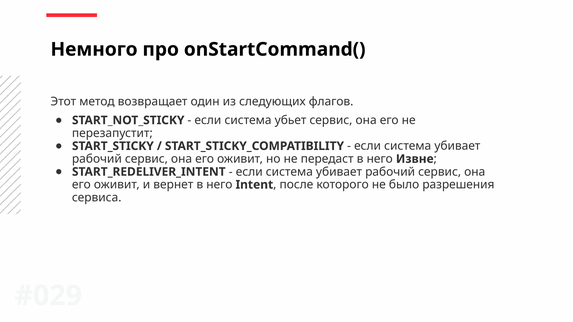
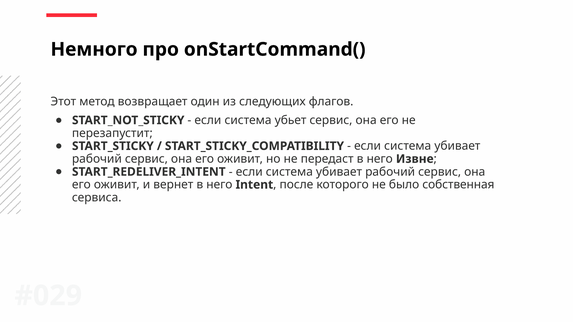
разрешения: разрешения -> собственная
